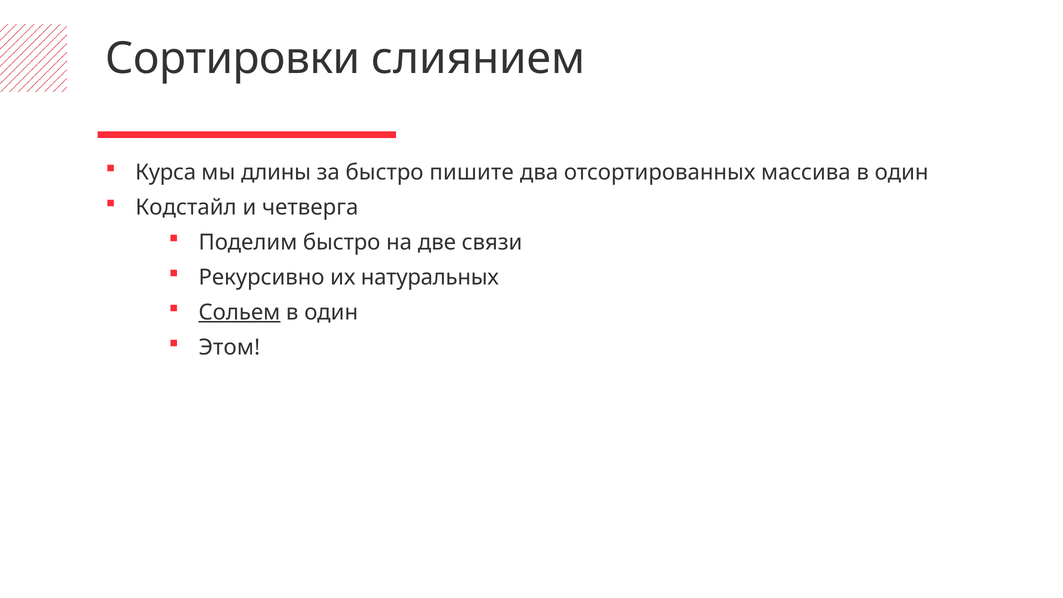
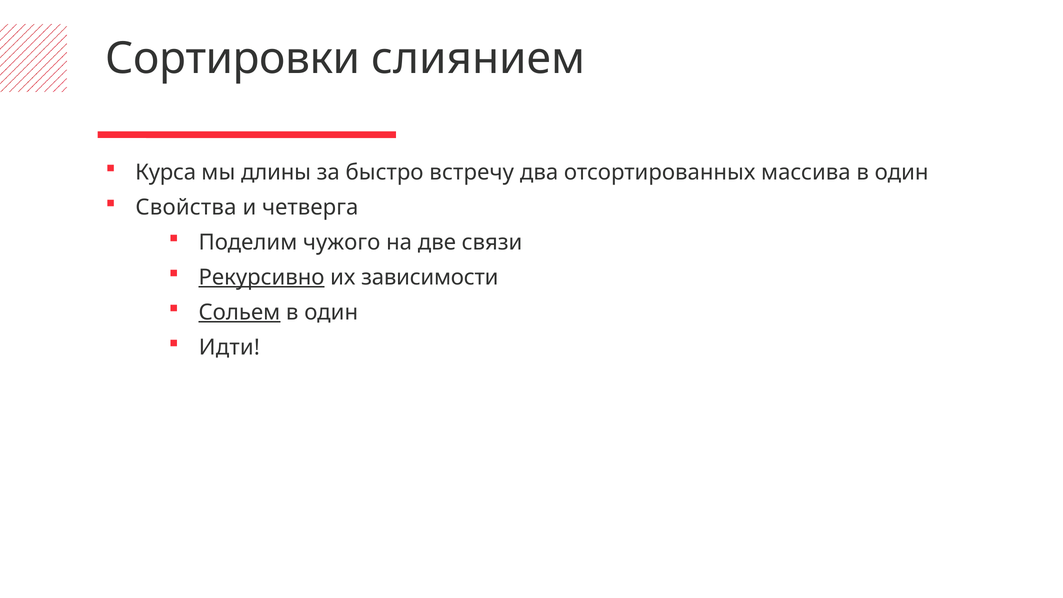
пишите: пишите -> встречу
Кодстайл: Кодстайл -> Свойства
Поделим быстро: быстро -> чужого
Рекурсивно underline: none -> present
натуральных: натуральных -> зависимости
Этом: Этом -> Идти
